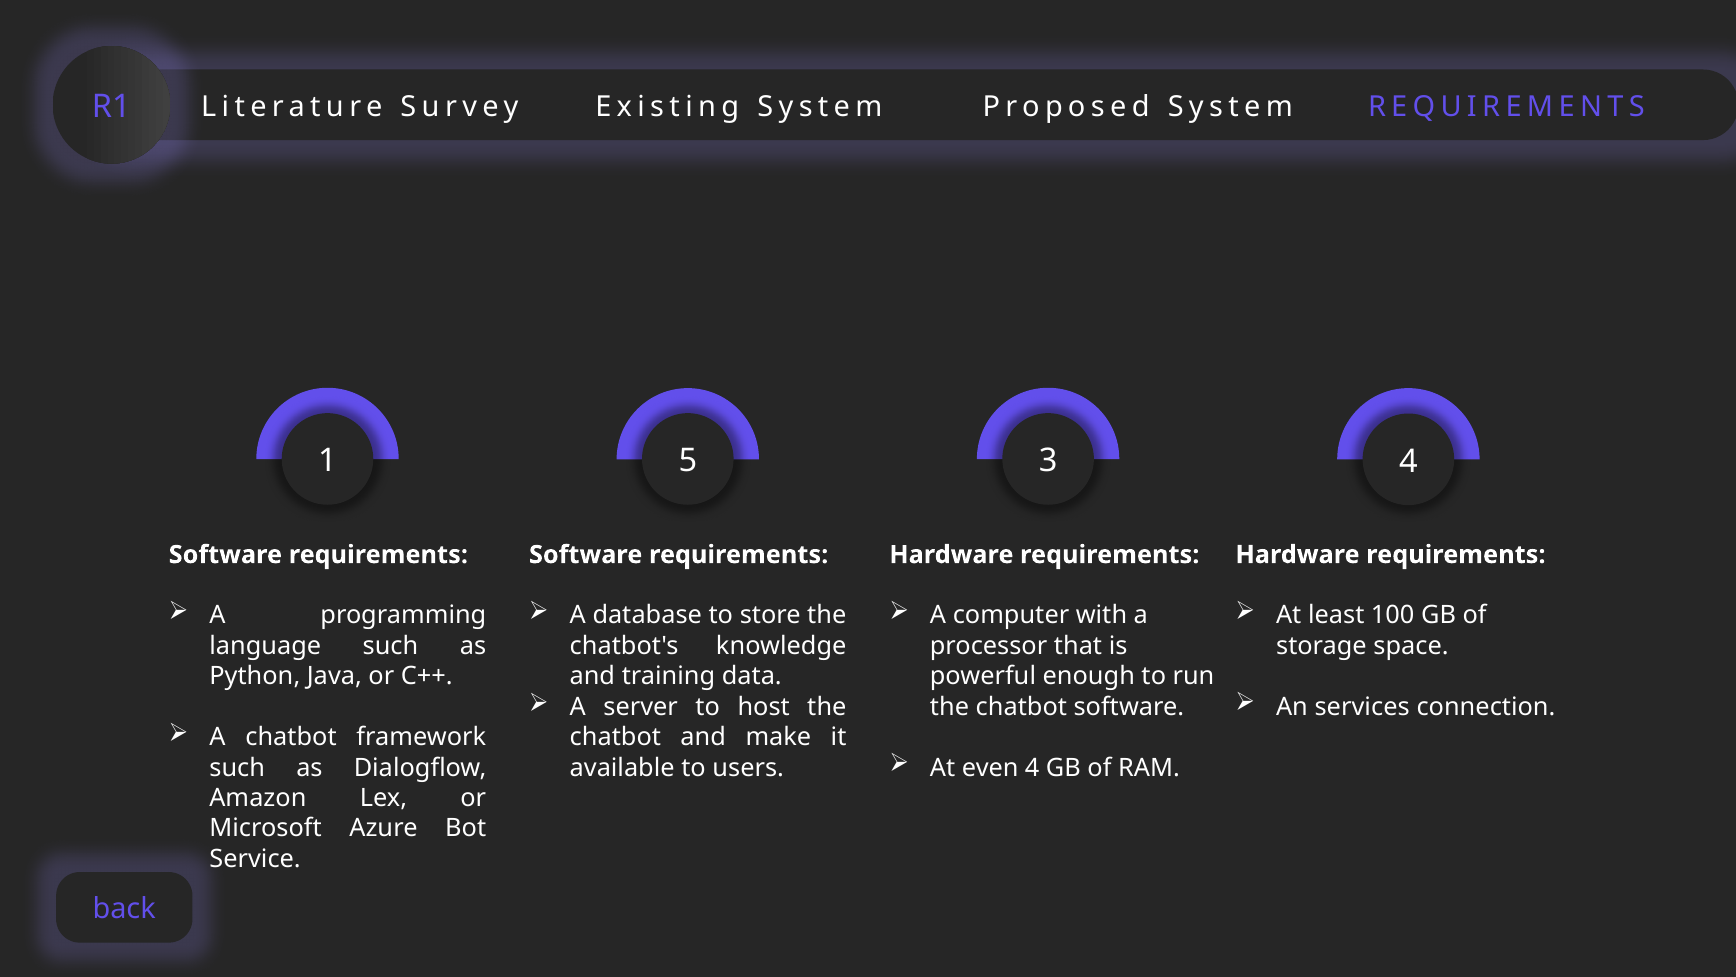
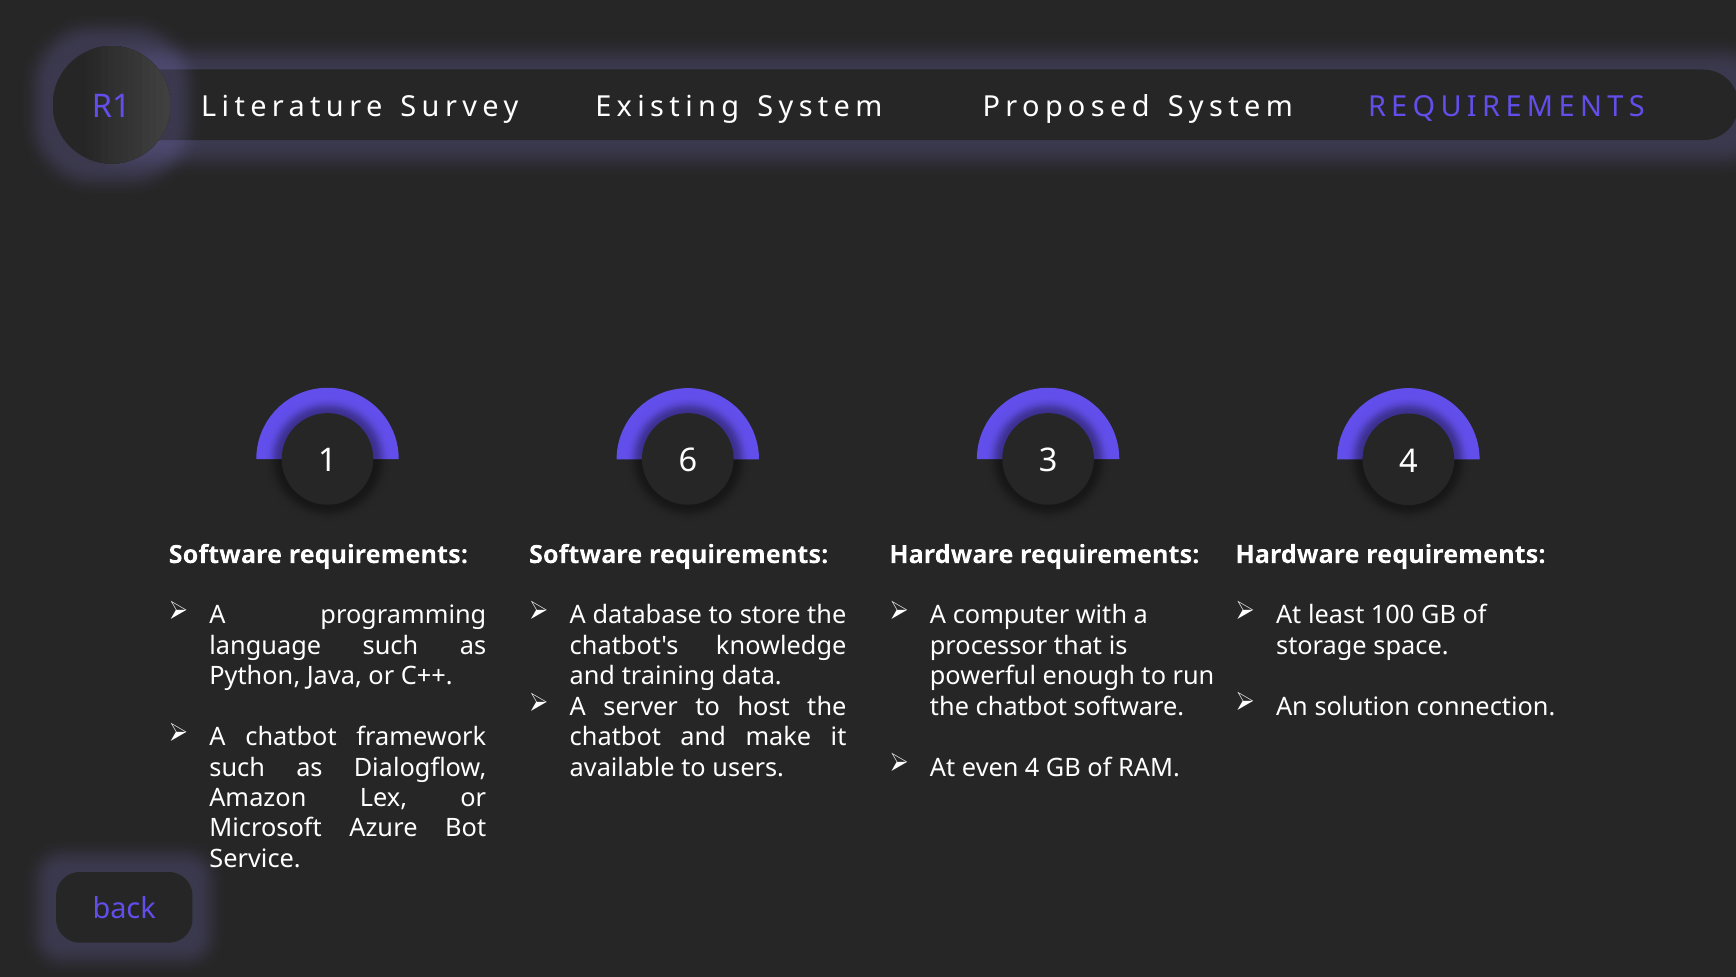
5: 5 -> 6
services: services -> solution
